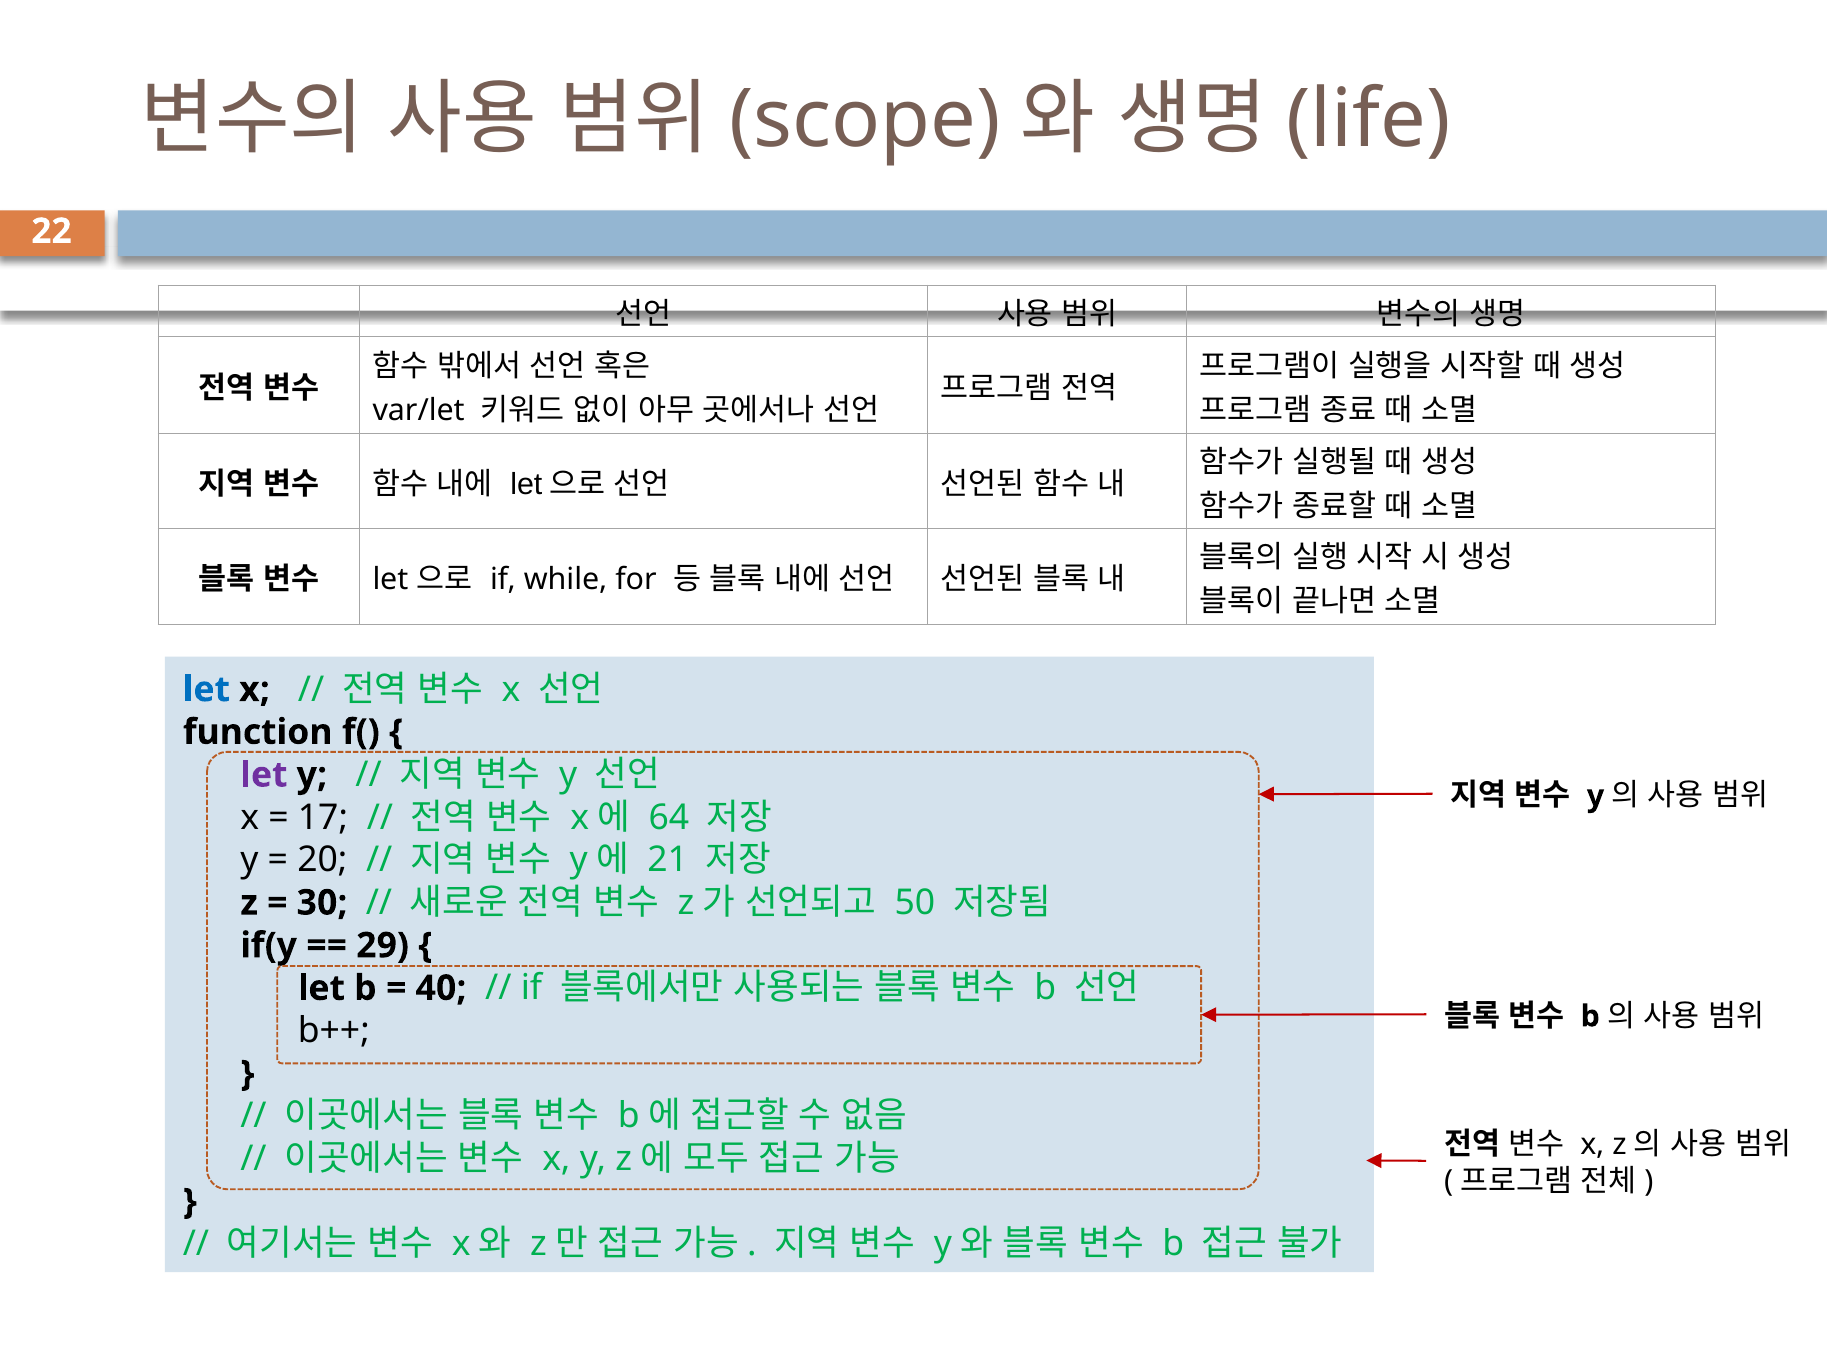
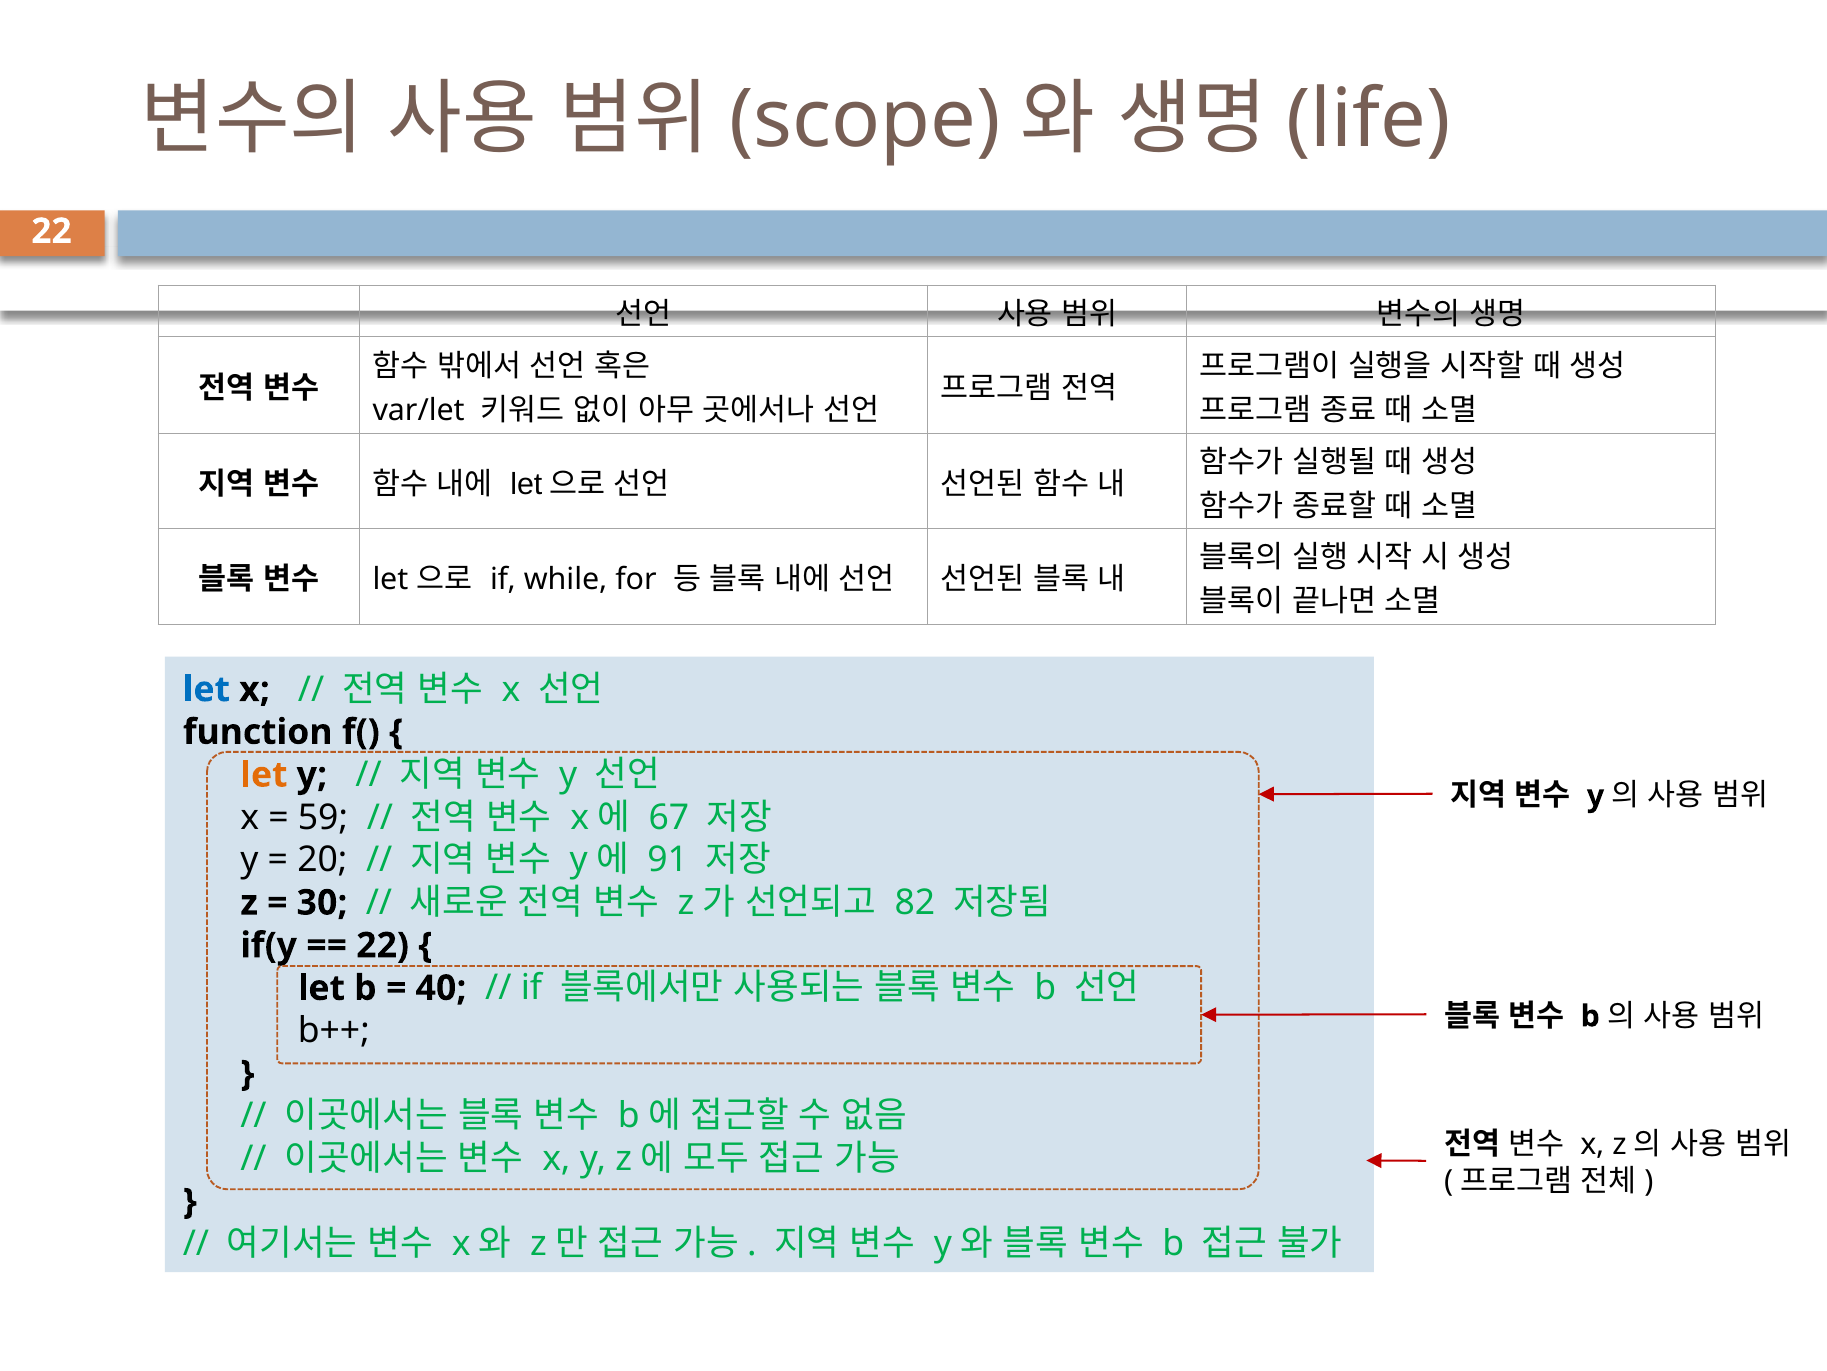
let at (264, 774) colour: purple -> orange
17: 17 -> 59
64: 64 -> 67
21: 21 -> 91
50: 50 -> 82
29 at (383, 945): 29 -> 22
